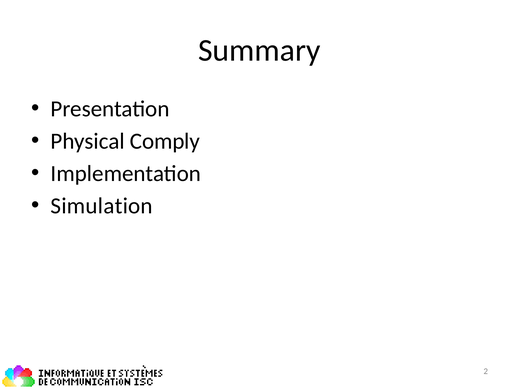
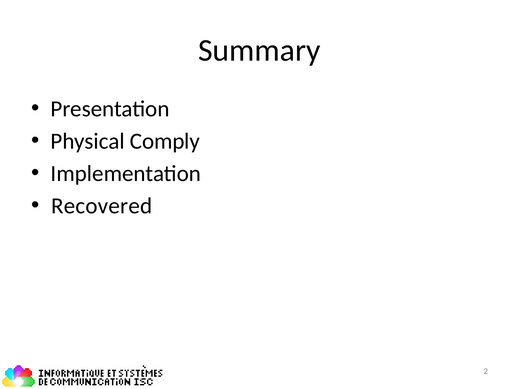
Simulation: Simulation -> Recovered
